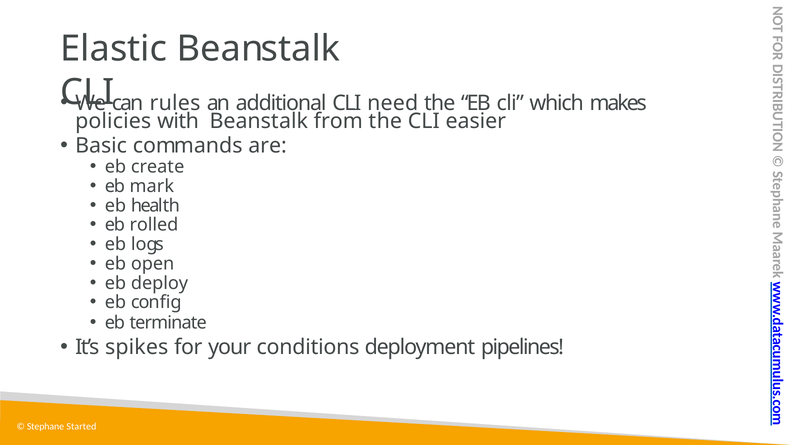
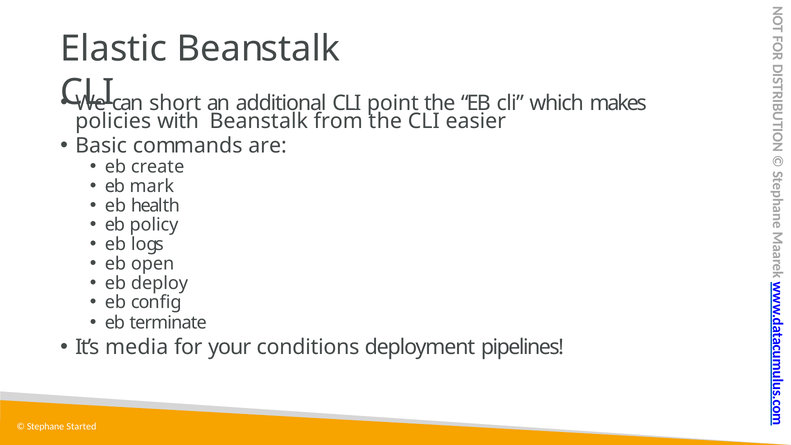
rules: rules -> short
need: need -> point
rolled: rolled -> policy
spikes: spikes -> media
